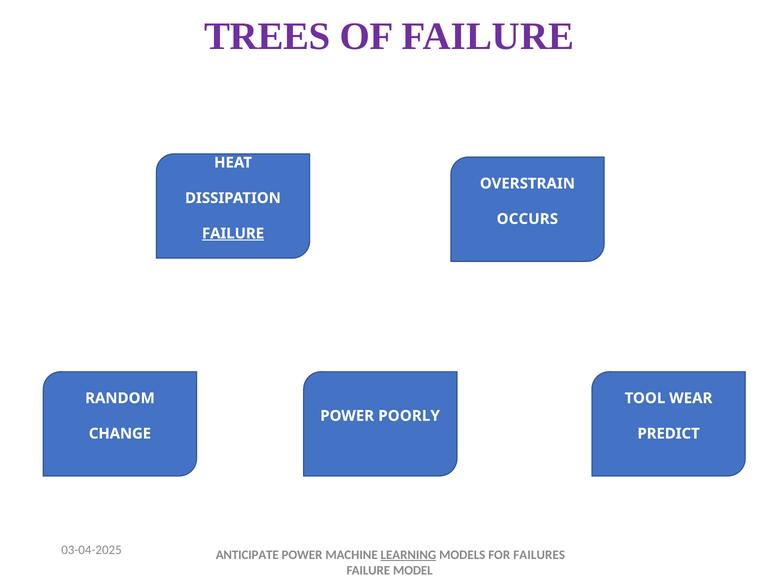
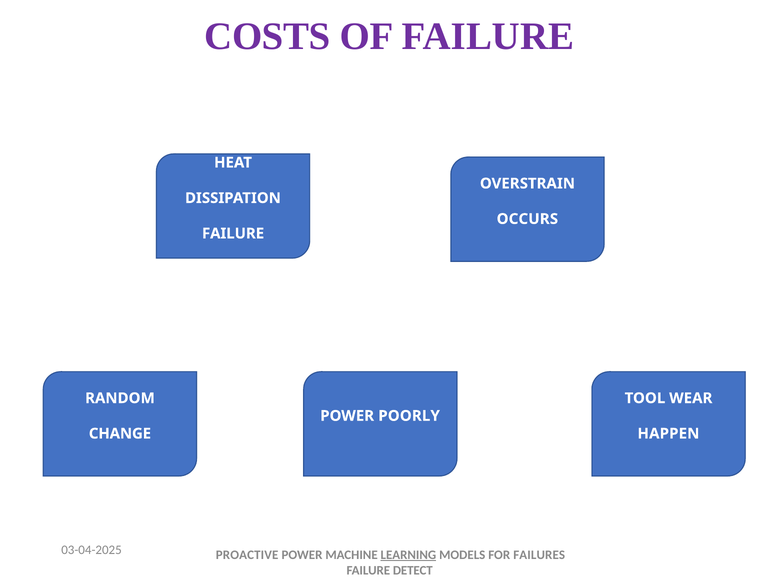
TREES: TREES -> COSTS
FAILURE at (233, 234) underline: present -> none
PREDICT: PREDICT -> HAPPEN
ANTICIPATE: ANTICIPATE -> PROACTIVE
MODEL: MODEL -> DETECT
